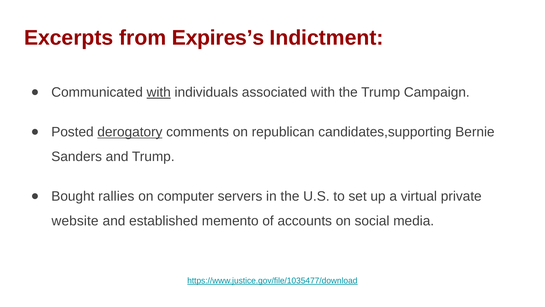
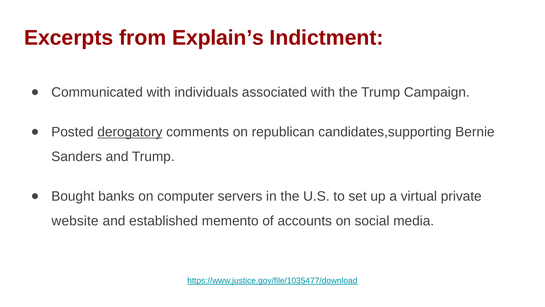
Expires’s: Expires’s -> Explain’s
with at (159, 92) underline: present -> none
rallies: rallies -> banks
